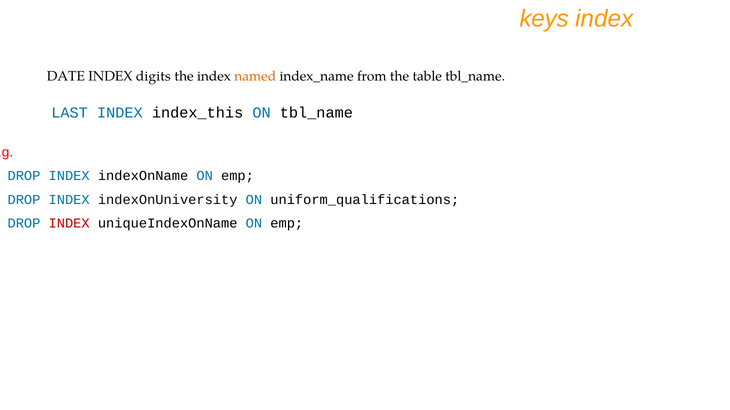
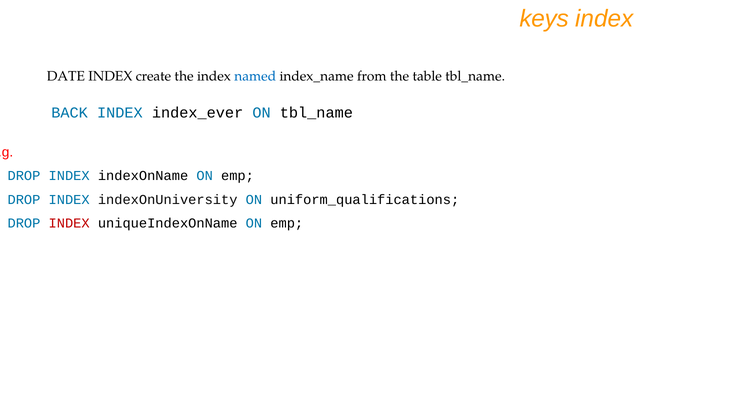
digits: digits -> create
named colour: orange -> blue
LAST: LAST -> BACK
index_this: index_this -> index_ever
